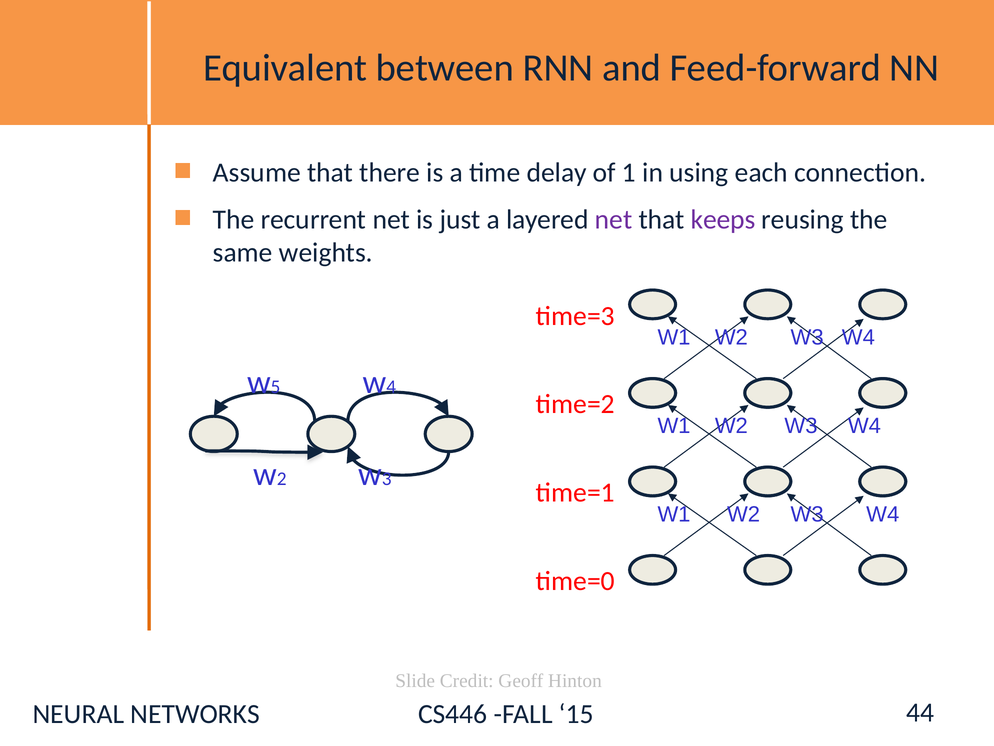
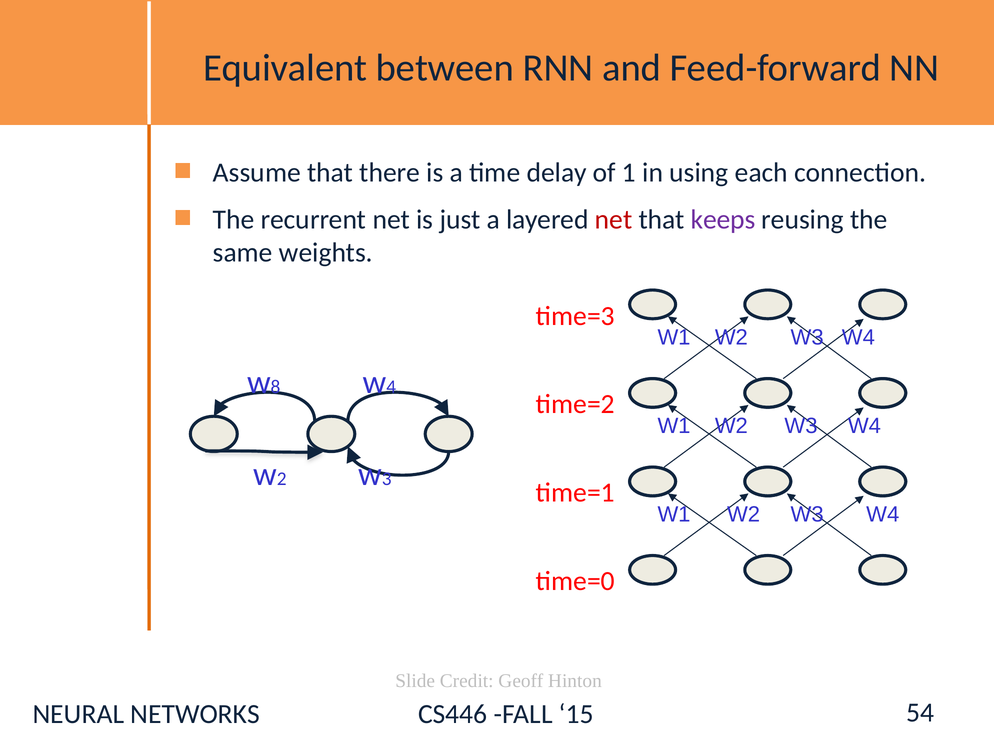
net at (614, 220) colour: purple -> red
5: 5 -> 8
44: 44 -> 54
